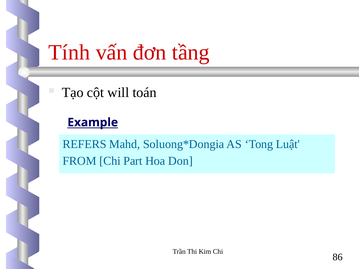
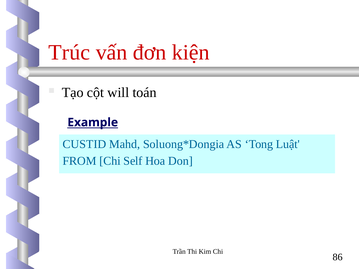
Tính: Tính -> Trúc
tầng: tầng -> kiện
REFERS: REFERS -> CUSTID
Part: Part -> Self
